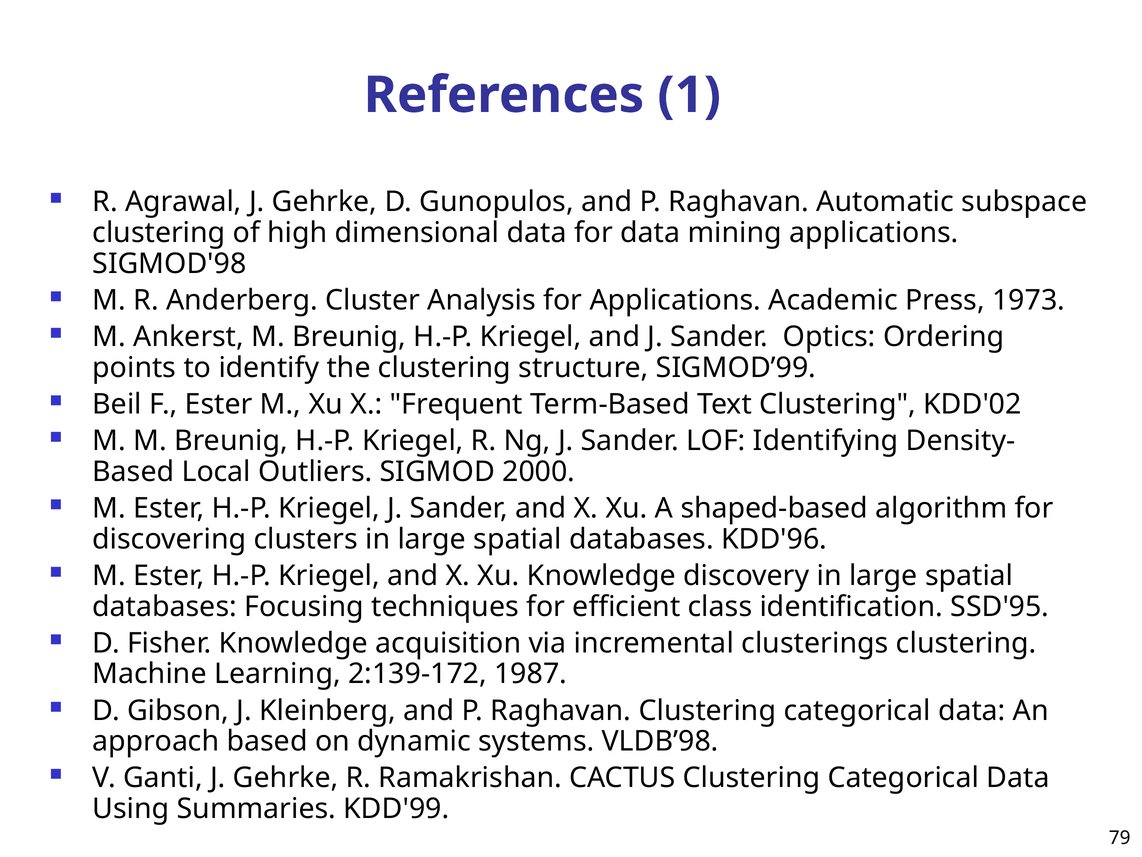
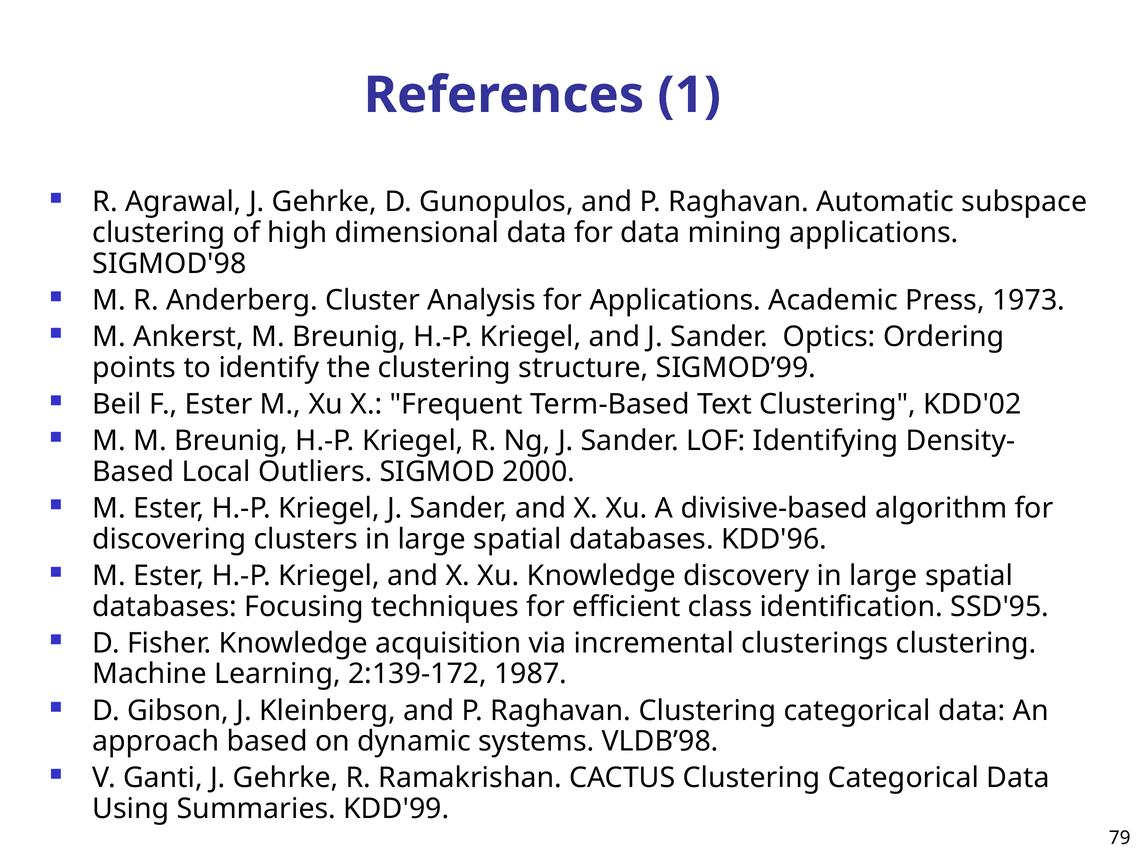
shaped-based: shaped-based -> divisive-based
